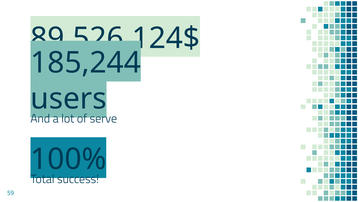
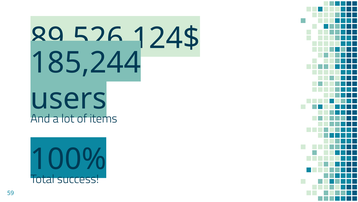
serve: serve -> items
